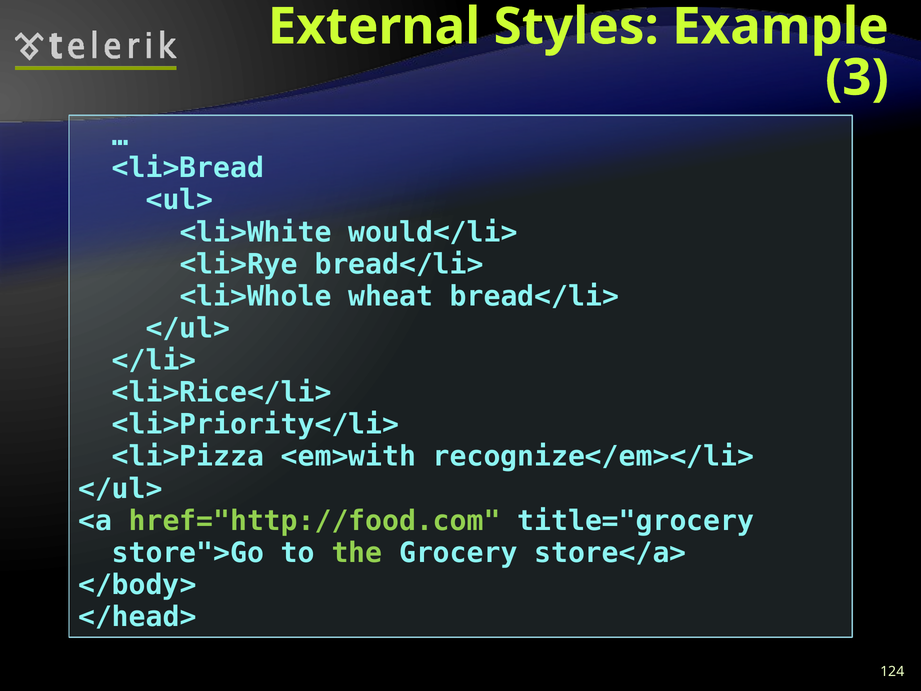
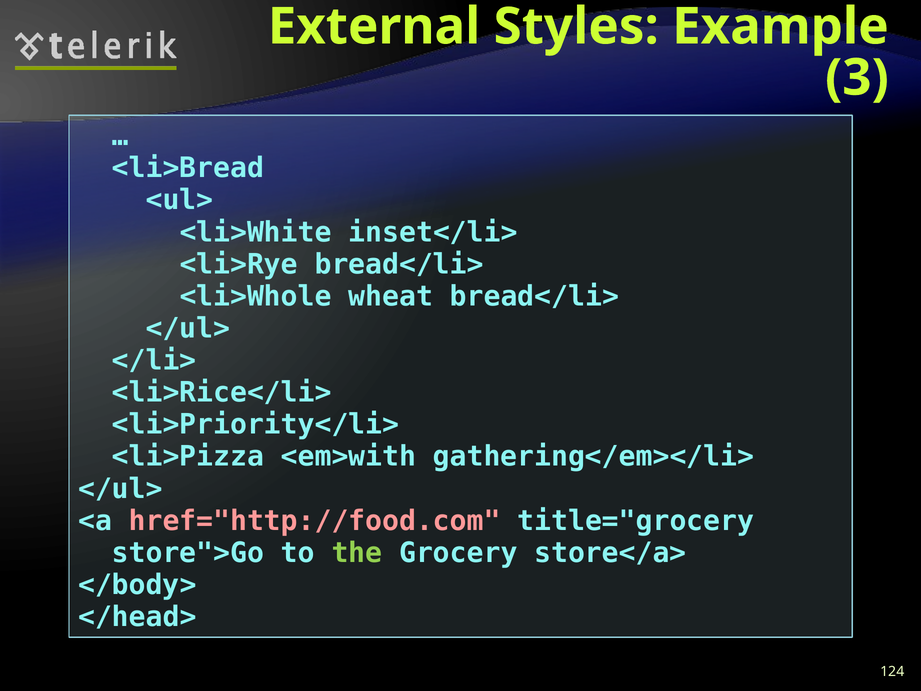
would</li>: would</li> -> inset</li>
recognize</em></li>: recognize</em></li> -> gathering</em></li>
href="http://food.com colour: light green -> pink
